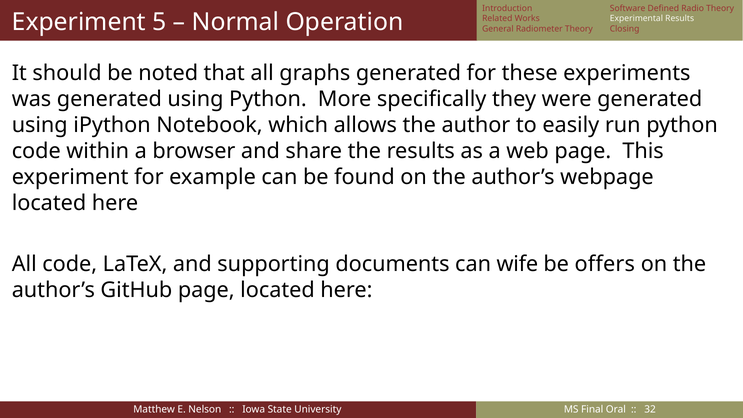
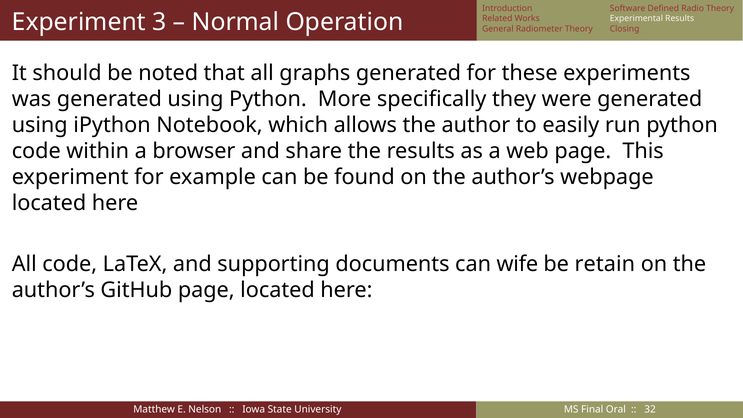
5: 5 -> 3
offers: offers -> retain
